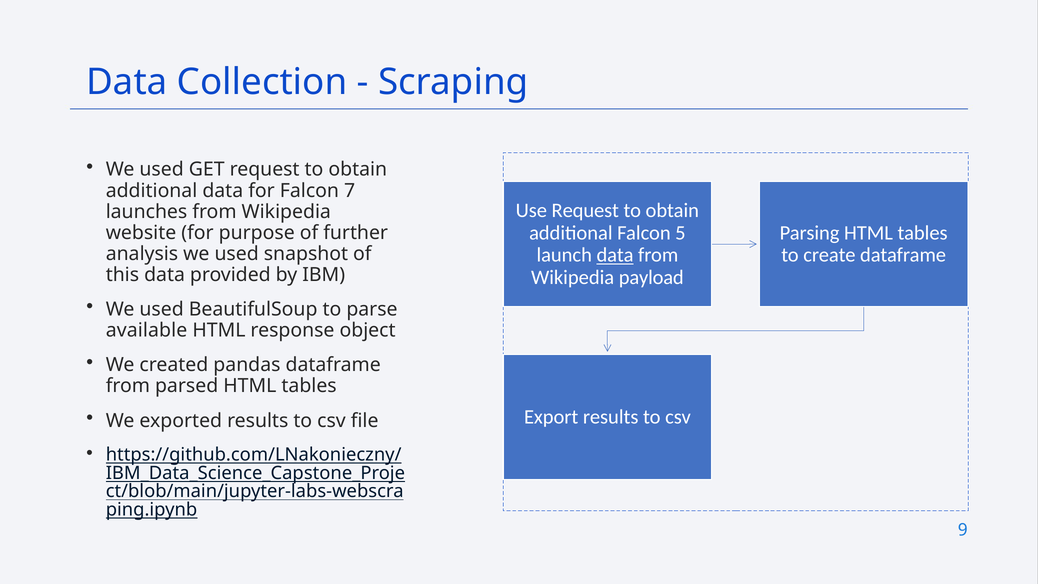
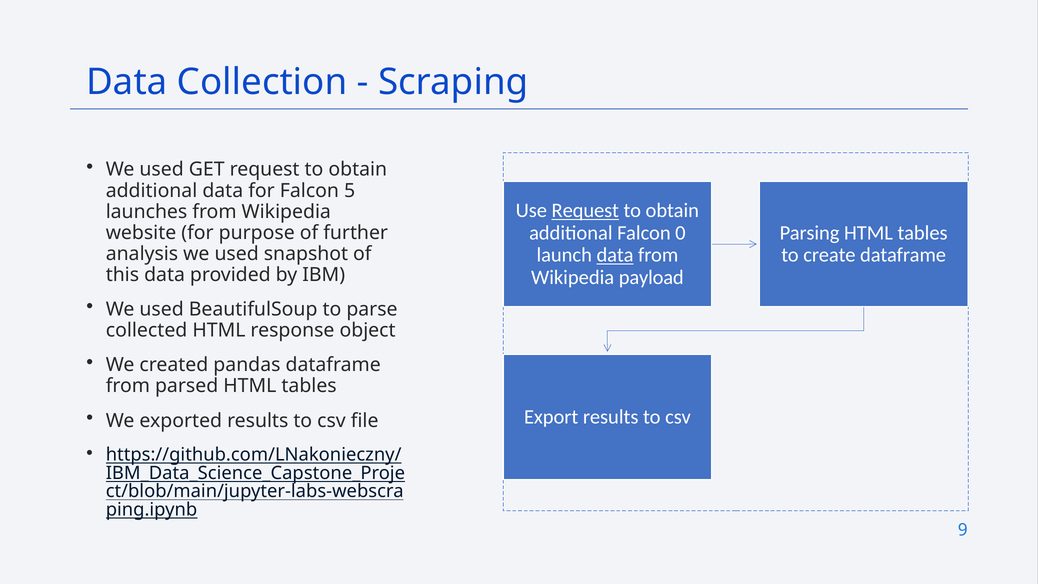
7: 7 -> 5
Request at (585, 211) underline: none -> present
5: 5 -> 0
available: available -> collected
